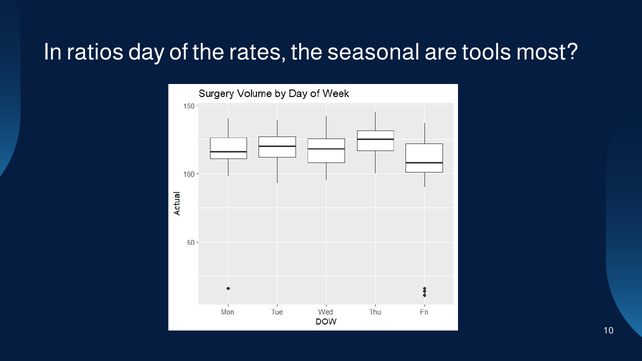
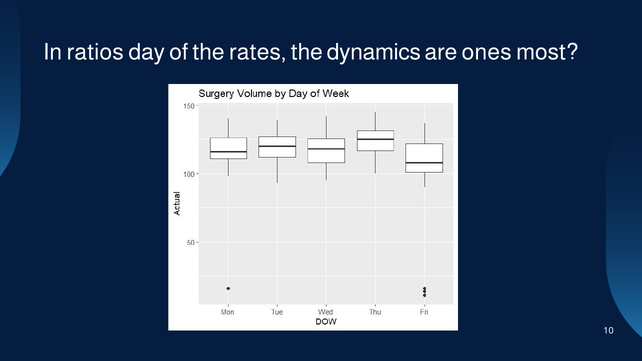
seasonal: seasonal -> dynamics
tools: tools -> ones
